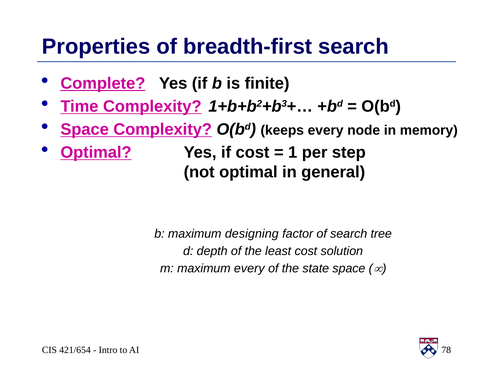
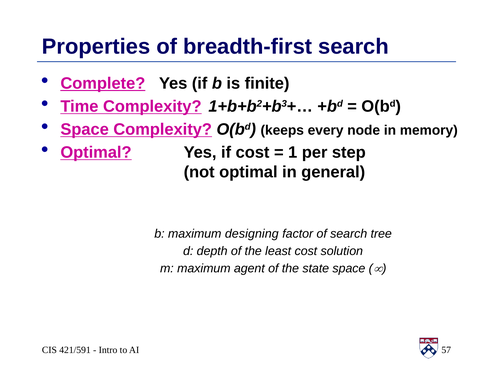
maximum every: every -> agent
421/654: 421/654 -> 421/591
78: 78 -> 57
